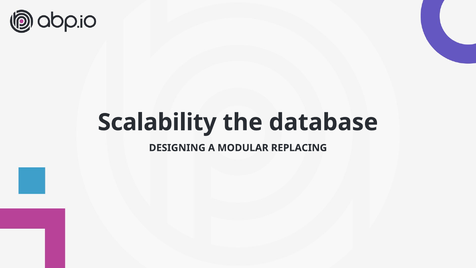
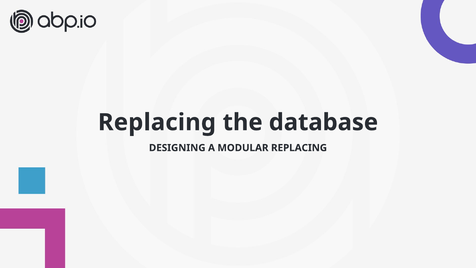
Scalability at (157, 122): Scalability -> Replacing
